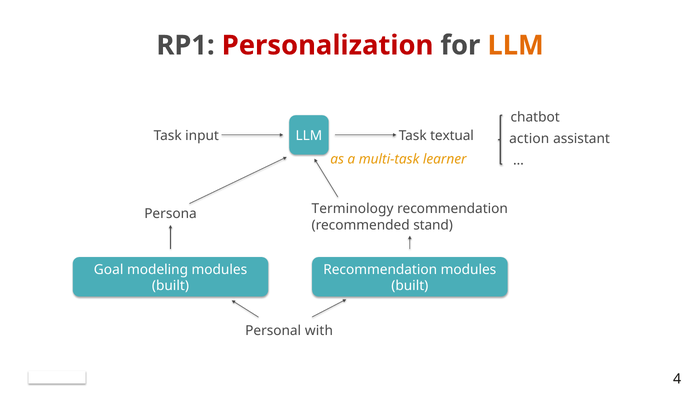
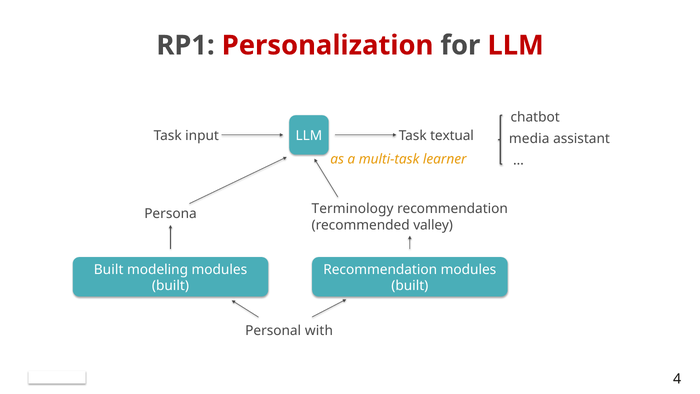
LLM at (516, 45) colour: orange -> red
action: action -> media
stand: stand -> valley
Goal at (109, 269): Goal -> Built
